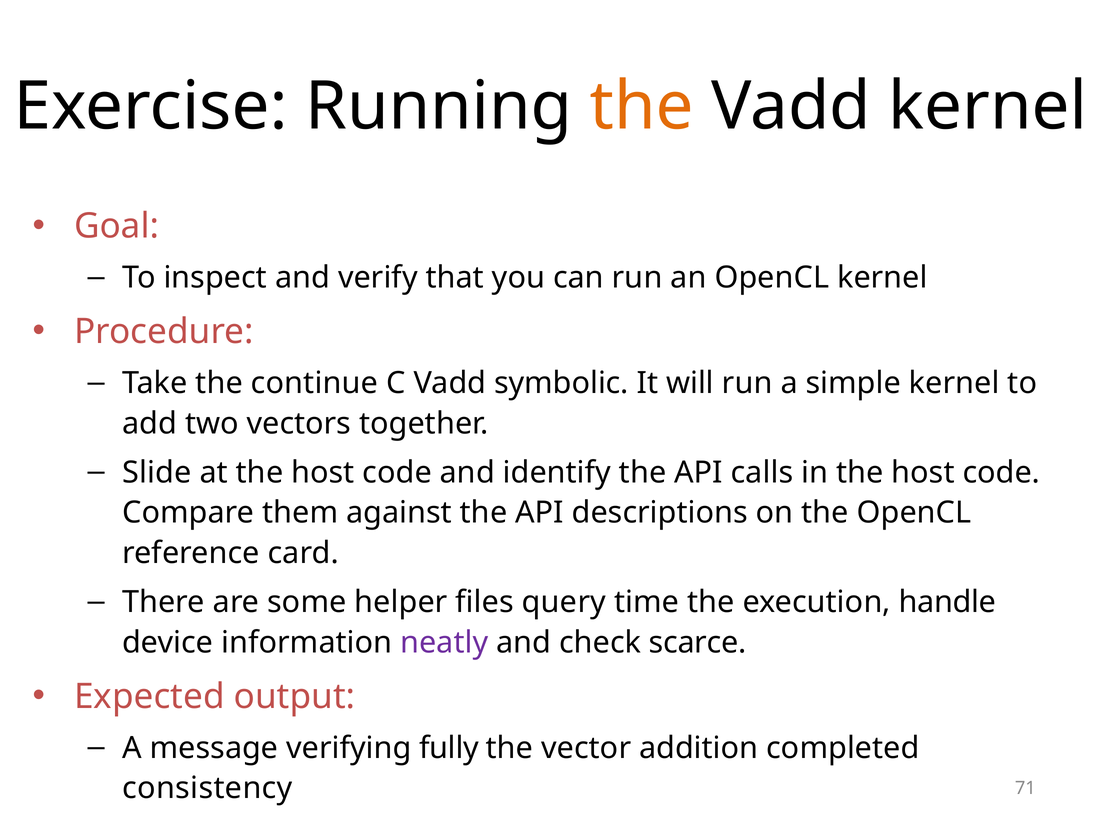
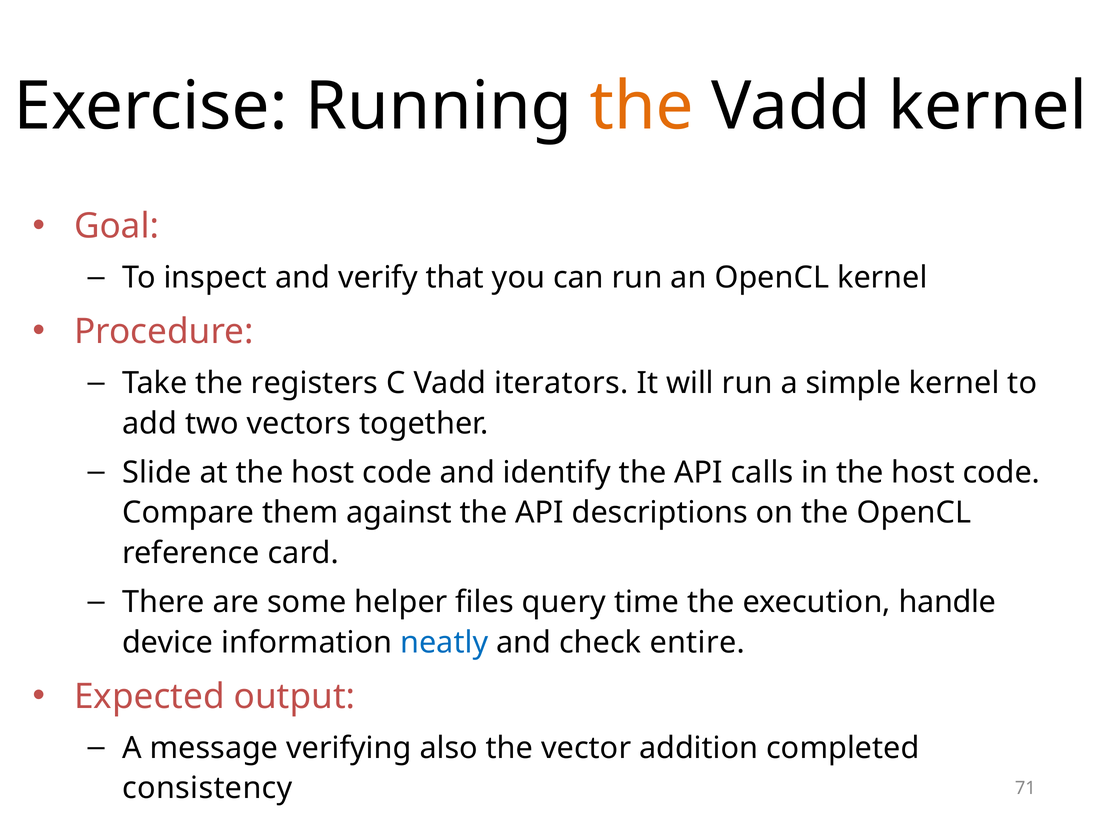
continue: continue -> registers
symbolic: symbolic -> iterators
neatly colour: purple -> blue
scarce: scarce -> entire
fully: fully -> also
